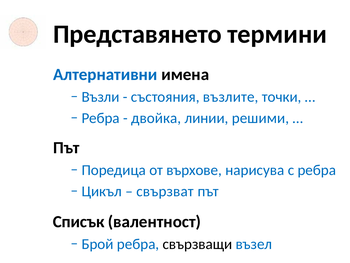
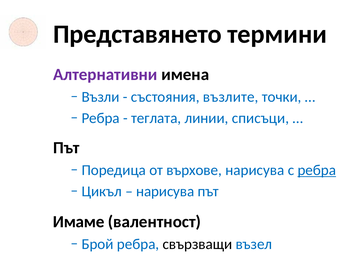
Алтернативни colour: blue -> purple
двойка: двойка -> теглата
решими: решими -> списъци
ребра at (317, 170) underline: none -> present
свързват at (165, 191): свързват -> нарисува
Списък: Списък -> Имаме
